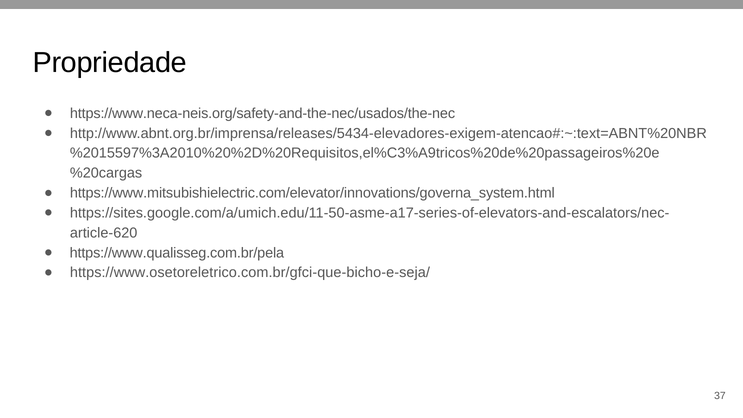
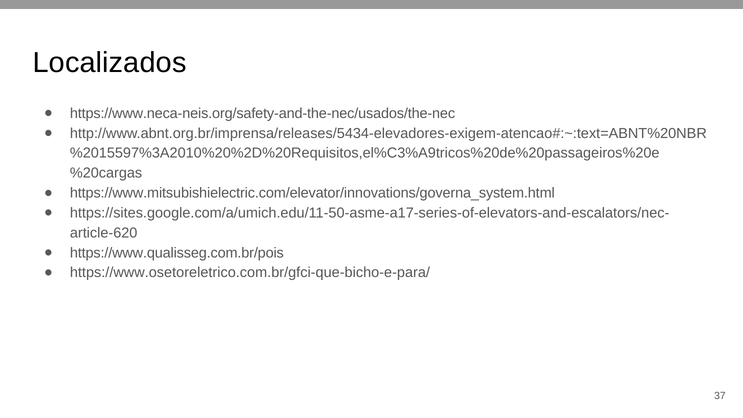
Propriedade: Propriedade -> Localizados
https://www.qualisseg.com.br/pela: https://www.qualisseg.com.br/pela -> https://www.qualisseg.com.br/pois
https://www.osetoreletrico.com.br/gfci-que-bicho-e-seja/: https://www.osetoreletrico.com.br/gfci-que-bicho-e-seja/ -> https://www.osetoreletrico.com.br/gfci-que-bicho-e-para/
